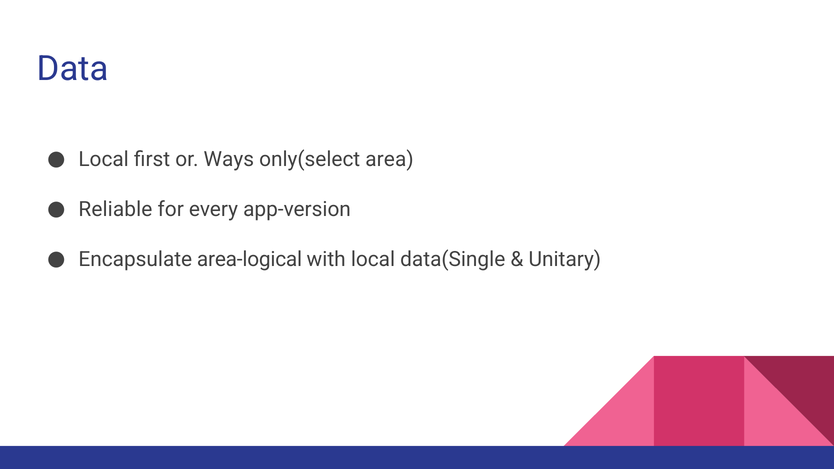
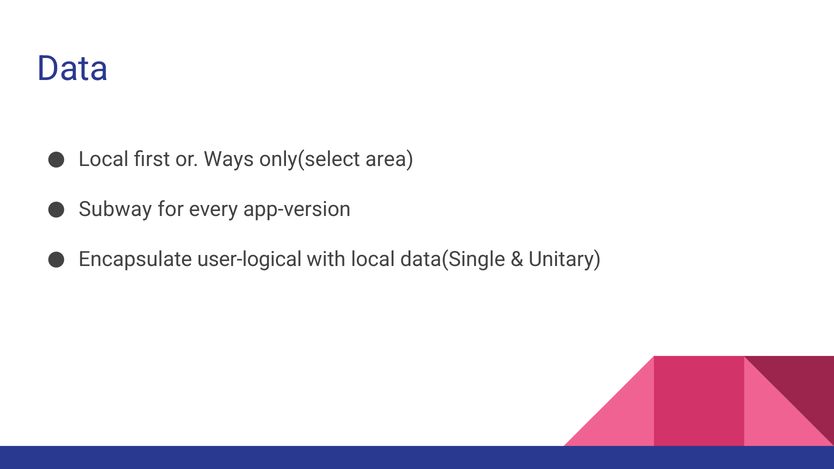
Reliable: Reliable -> Subway
area-logical: area-logical -> user-logical
